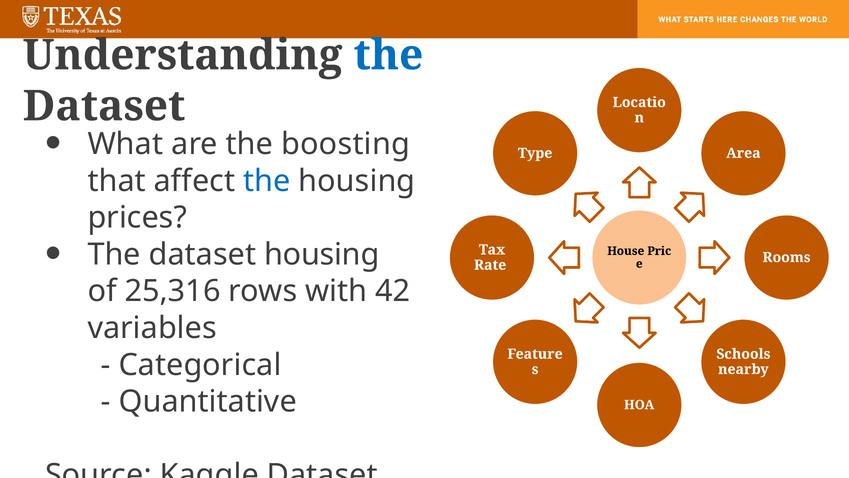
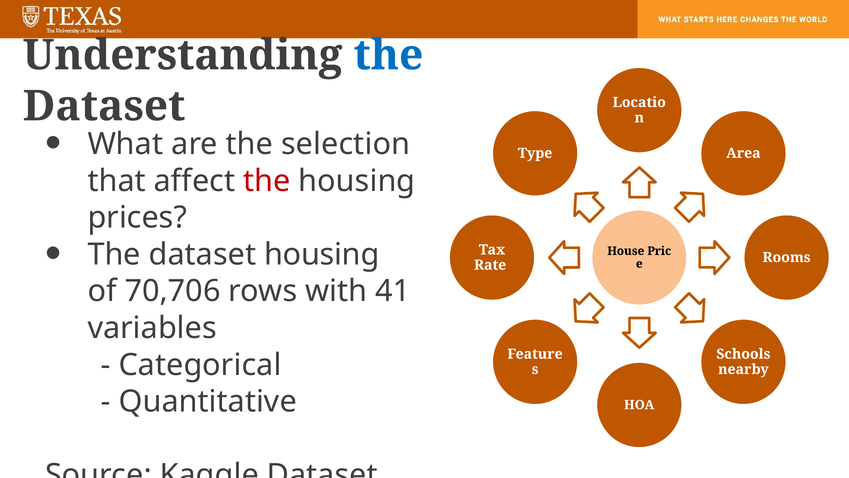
boosting: boosting -> selection
the at (267, 181) colour: blue -> red
25,316: 25,316 -> 70,706
42: 42 -> 41
